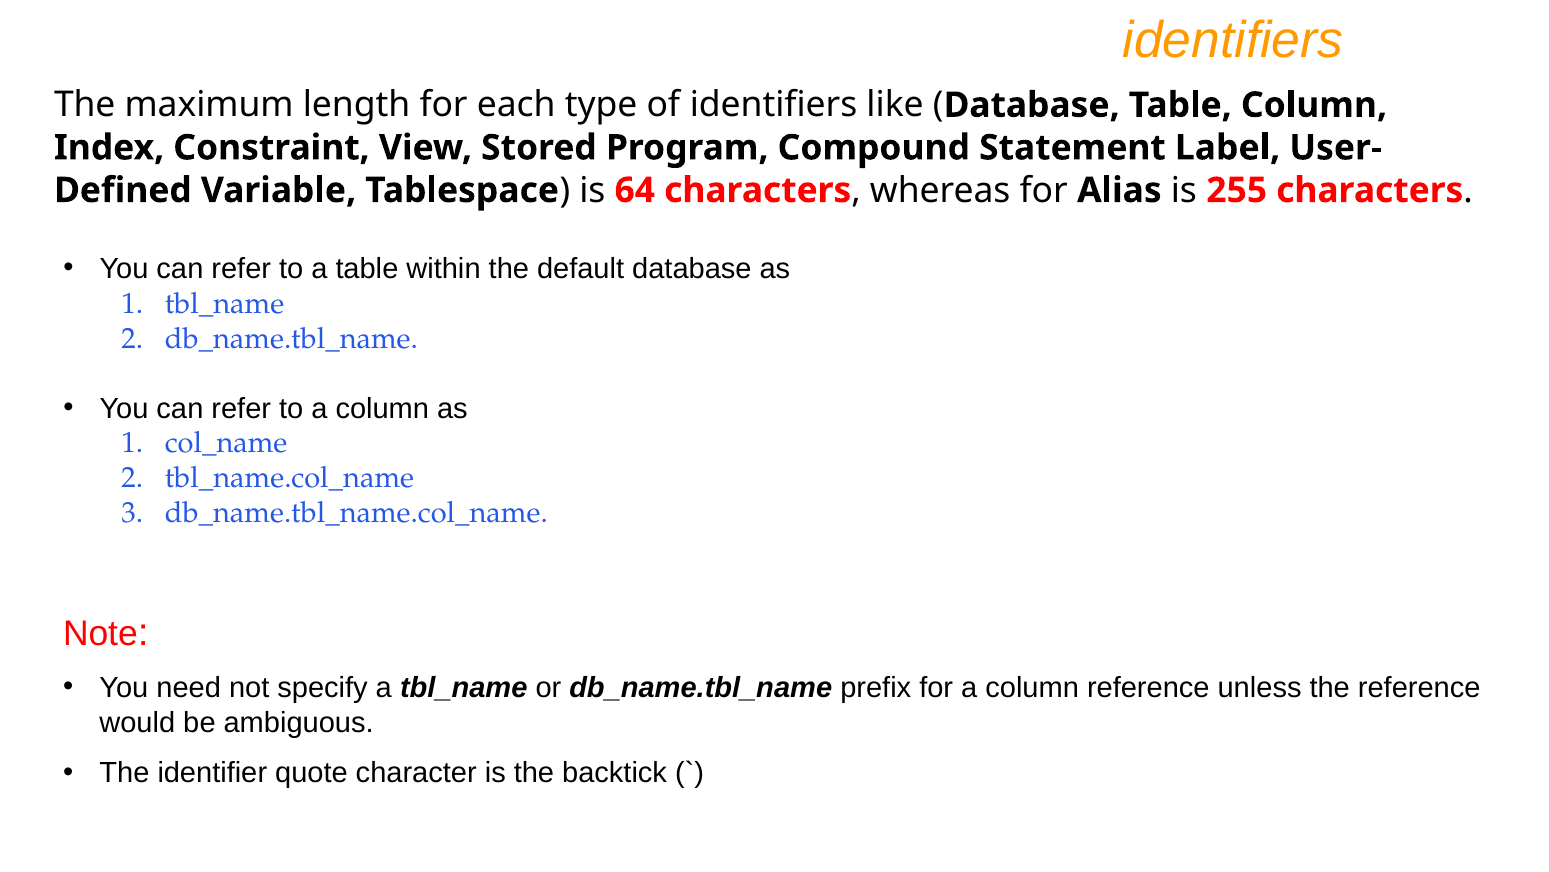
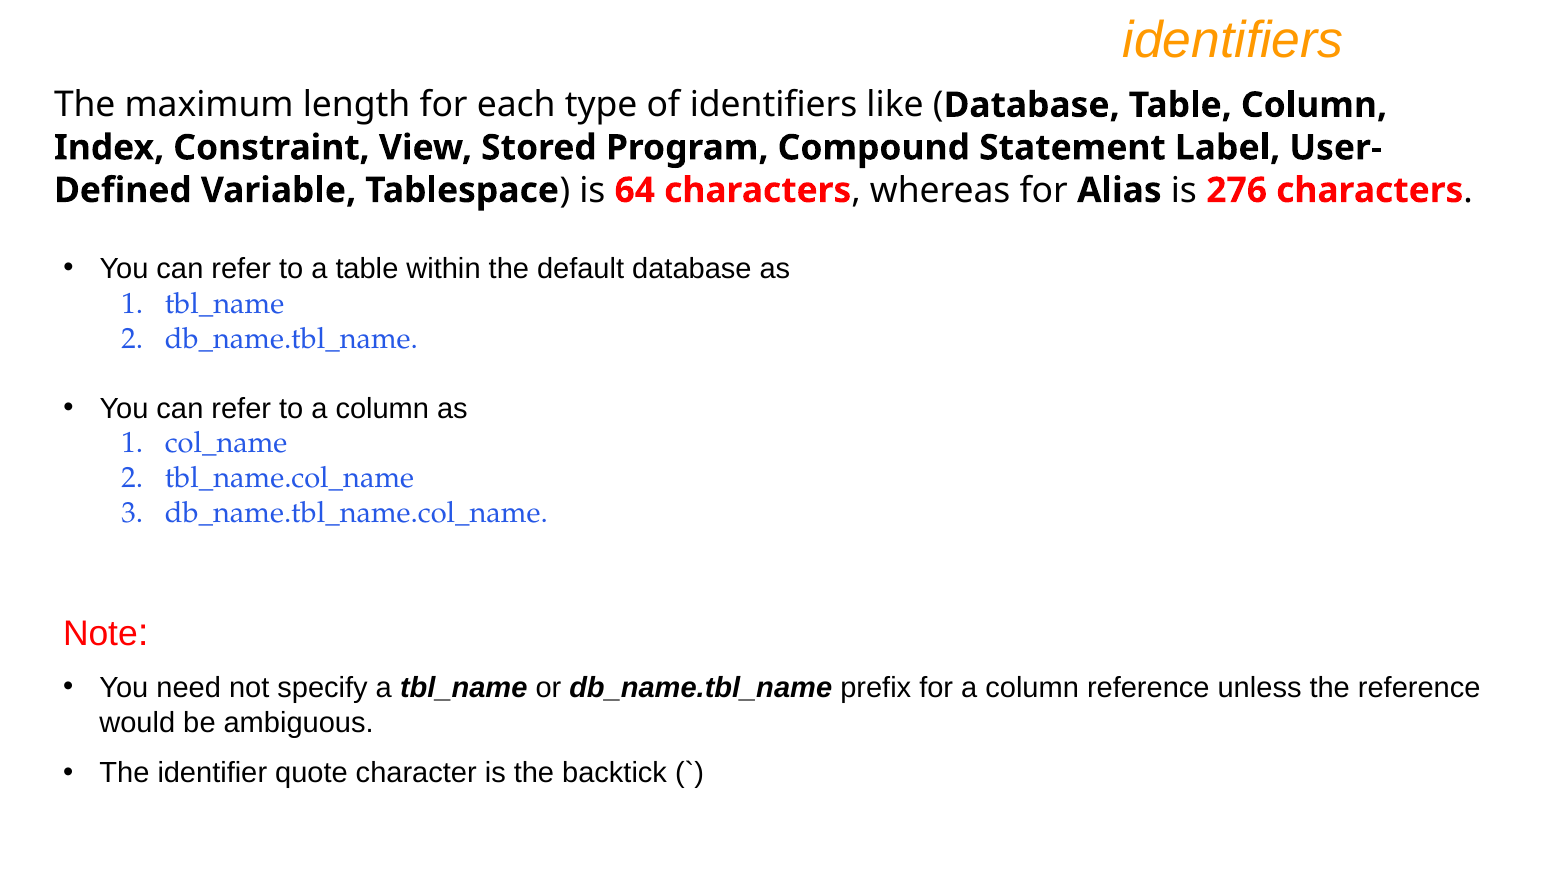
255: 255 -> 276
